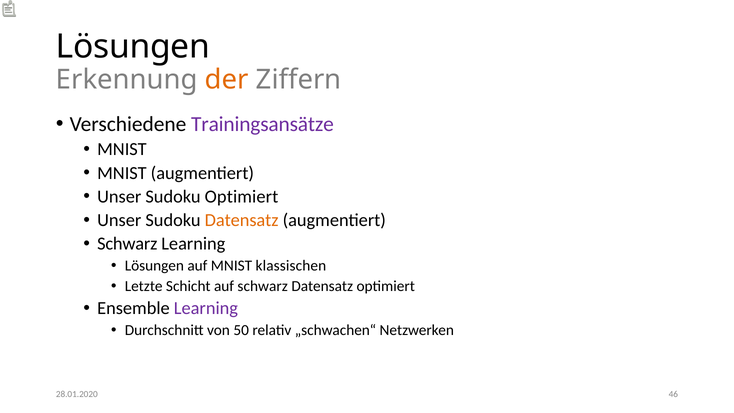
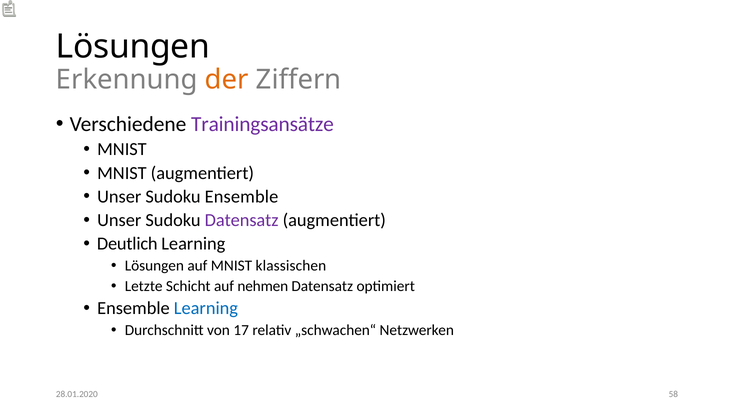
Sudoku Optimiert: Optimiert -> Ensemble
Datensatz at (242, 220) colour: orange -> purple
Schwarz at (127, 244): Schwarz -> Deutlich
auf schwarz: schwarz -> nehmen
Learning at (206, 308) colour: purple -> blue
50: 50 -> 17
46: 46 -> 58
